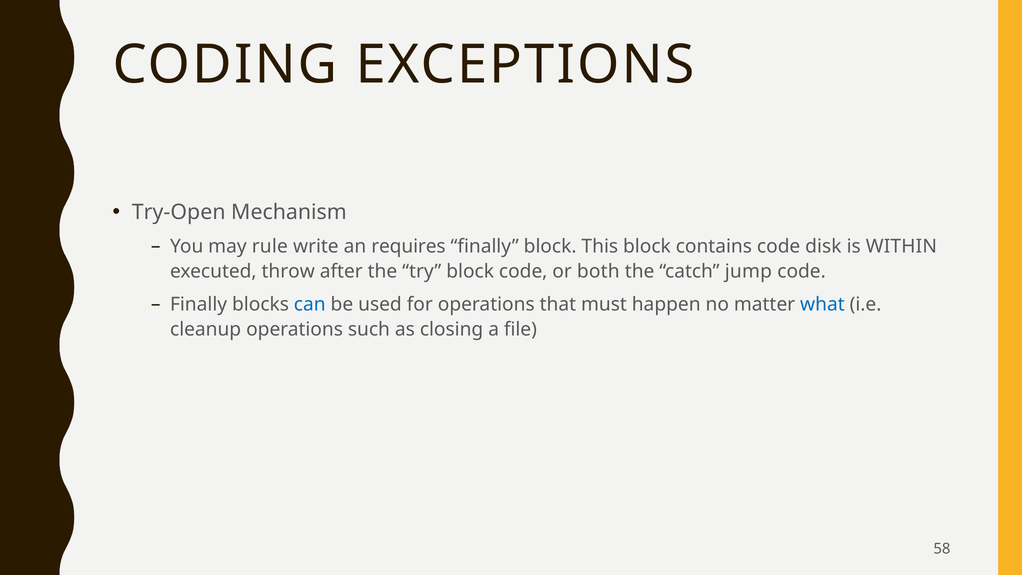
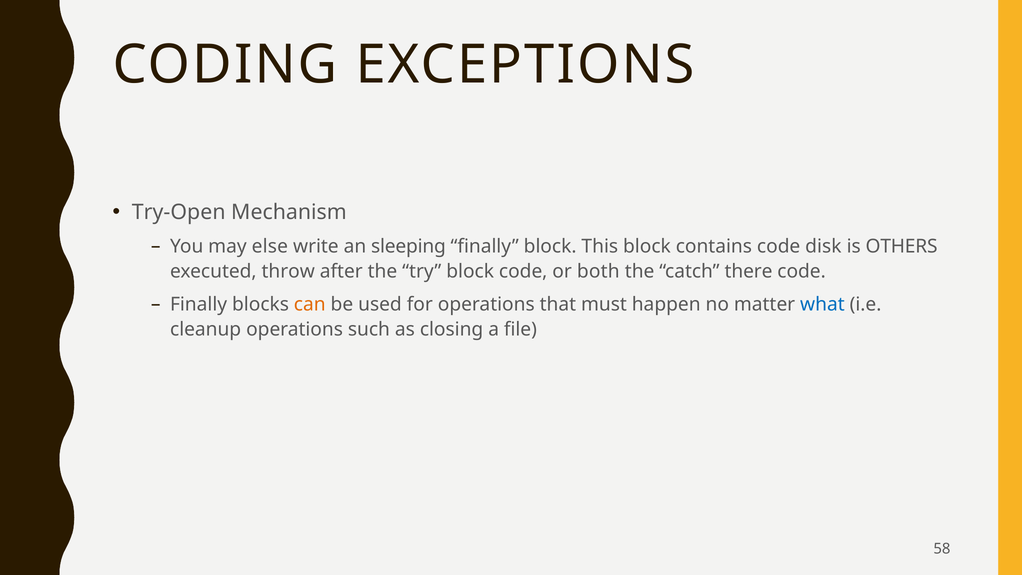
rule: rule -> else
requires: requires -> sleeping
WITHIN: WITHIN -> OTHERS
jump: jump -> there
can colour: blue -> orange
